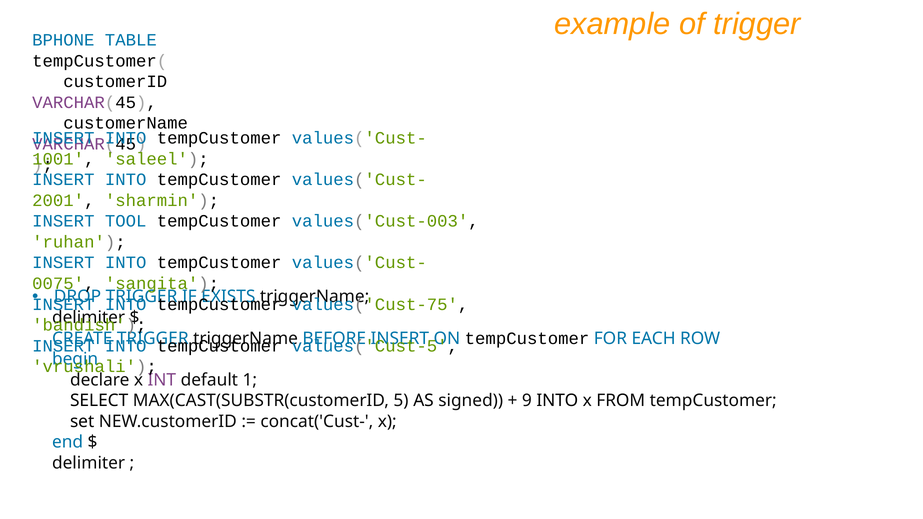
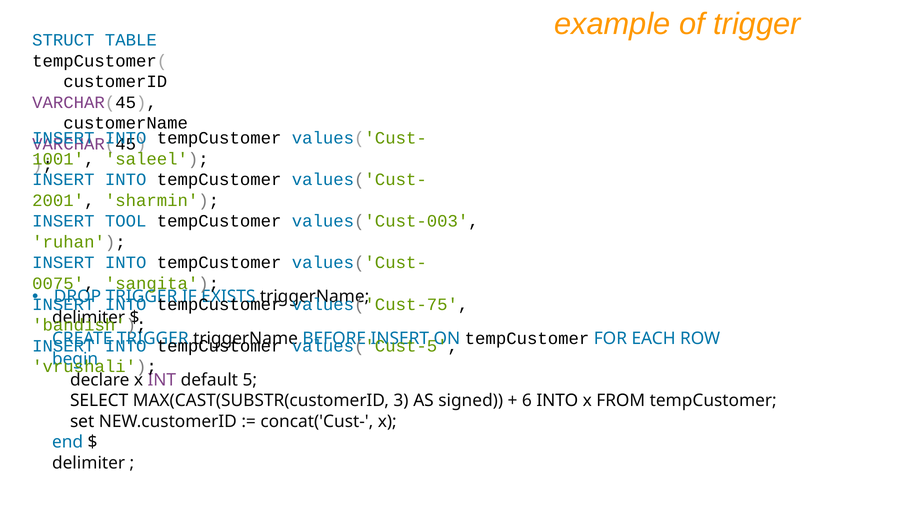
BPHONE: BPHONE -> STRUCT
1: 1 -> 5
5: 5 -> 3
9: 9 -> 6
